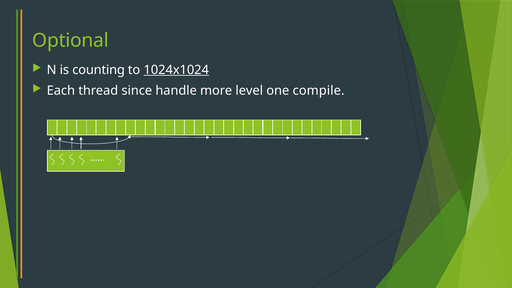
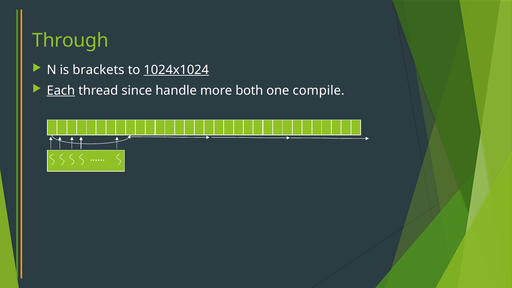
Optional: Optional -> Through
counting: counting -> brackets
Each underline: none -> present
level: level -> both
